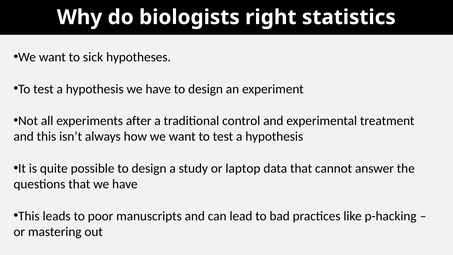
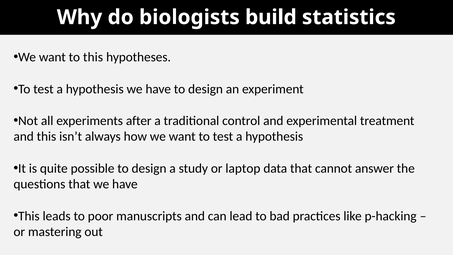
right: right -> build
to sick: sick -> this
